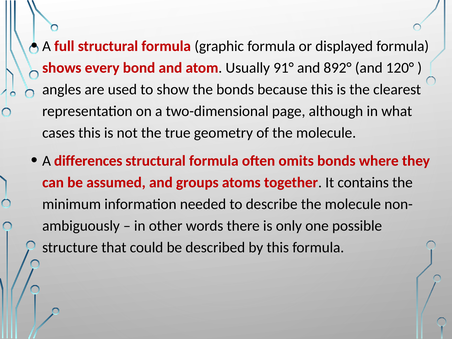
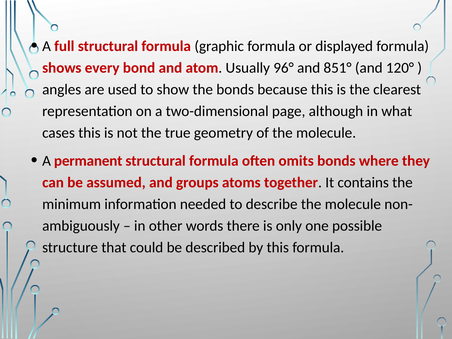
91°: 91° -> 96°
892°: 892° -> 851°
differences: differences -> permanent
